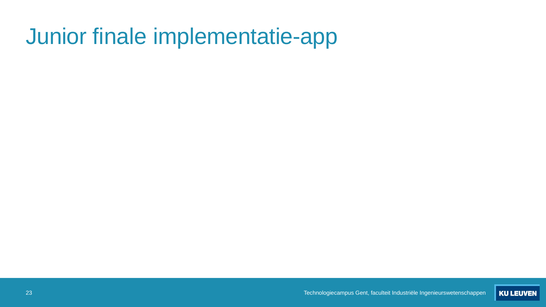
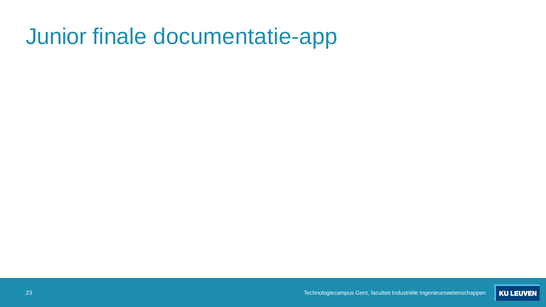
implementatie-app: implementatie-app -> documentatie-app
